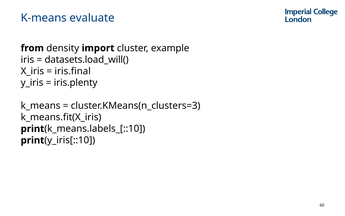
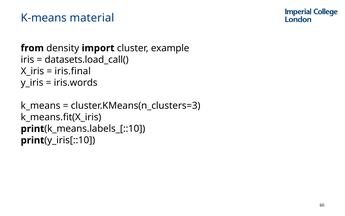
evaluate: evaluate -> material
datasets.load_will(: datasets.load_will( -> datasets.load_call(
iris.plenty: iris.plenty -> iris.words
